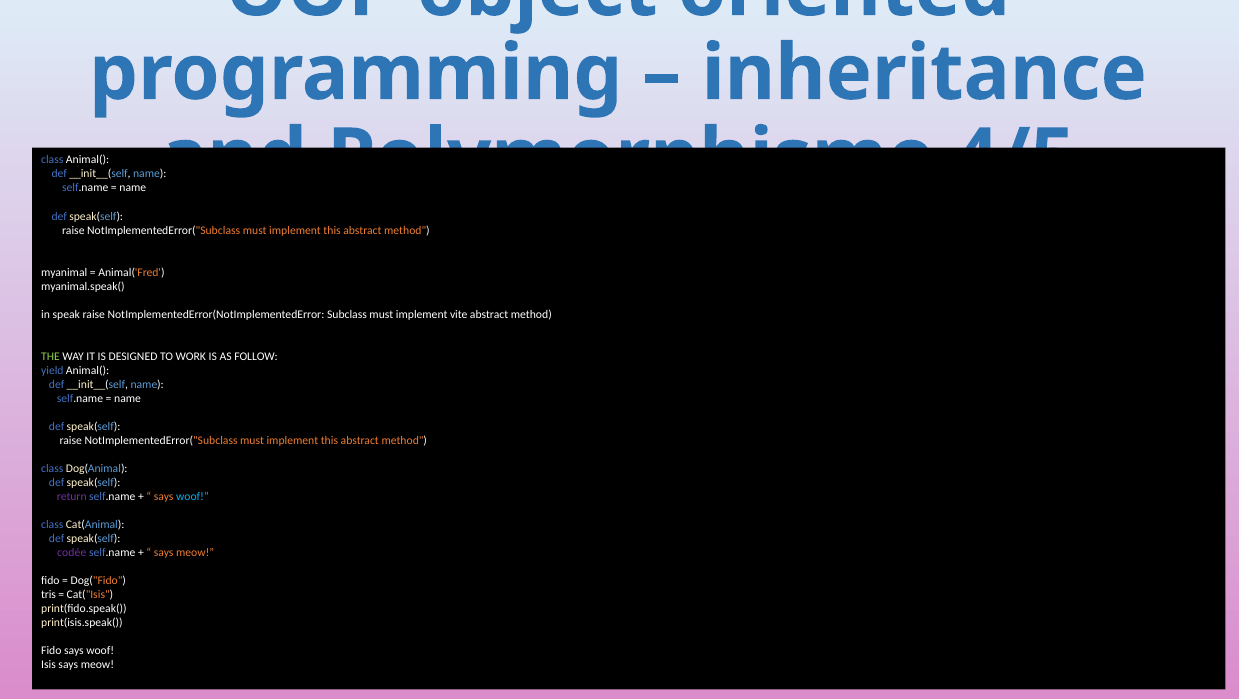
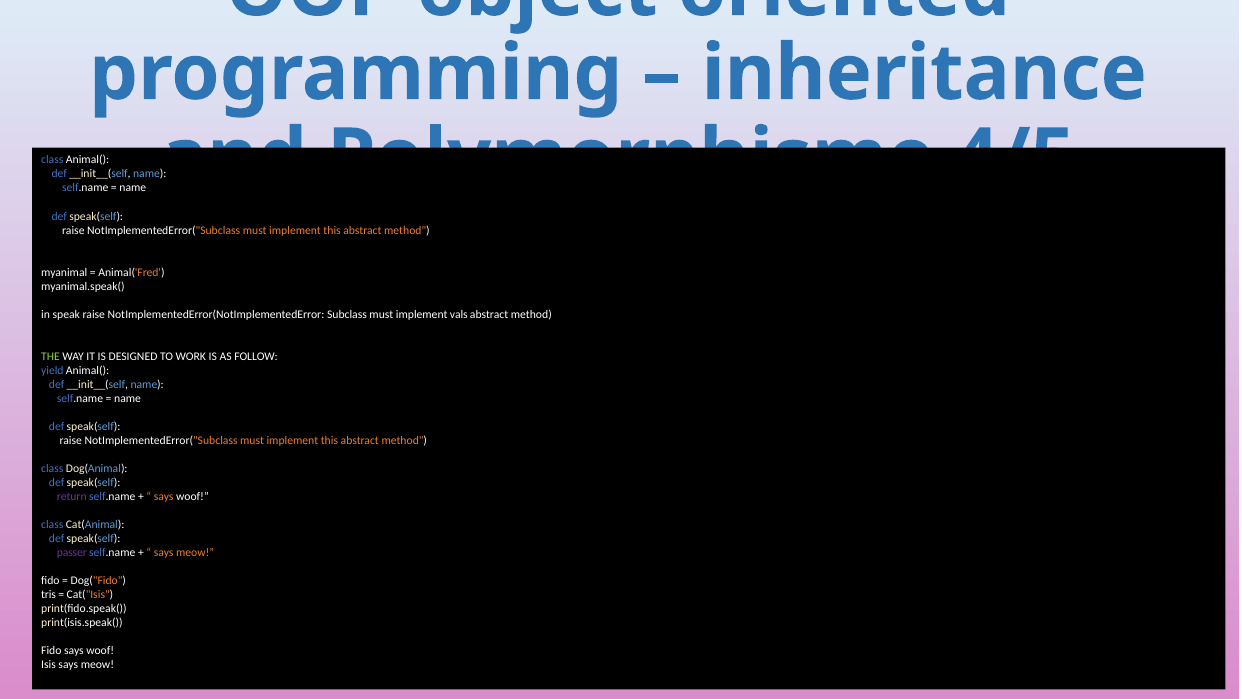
vite: vite -> vals
woof at (192, 496) colour: light blue -> white
codée: codée -> passer
